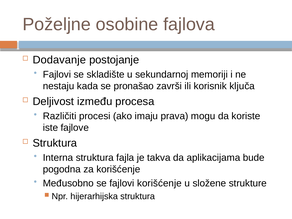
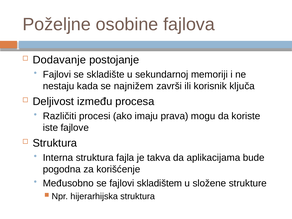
pronašao: pronašao -> najnižem
fajlovi korišćenje: korišćenje -> skladištem
